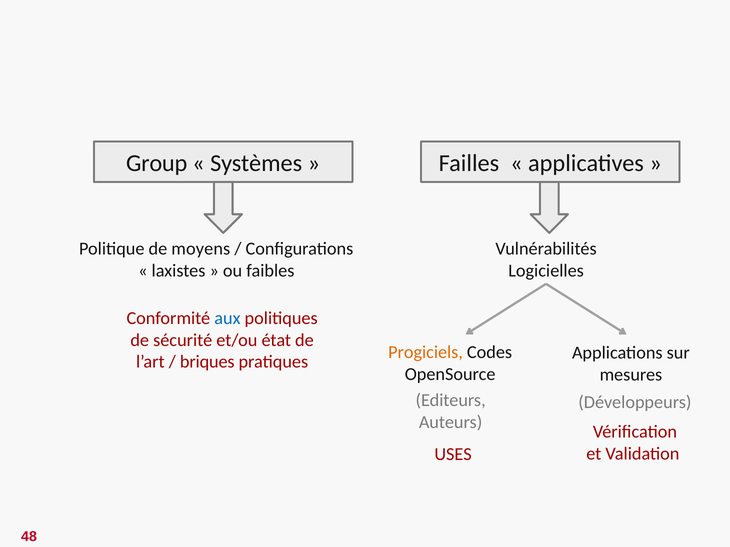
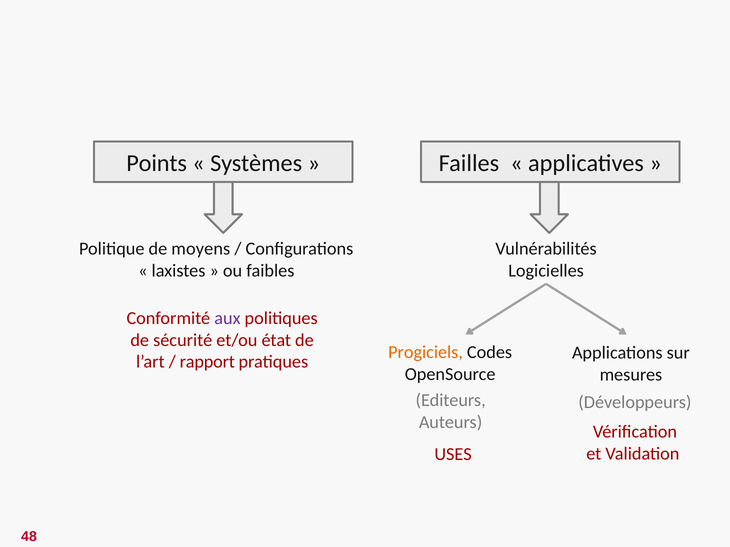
Group: Group -> Points
aux colour: blue -> purple
briques: briques -> rapport
